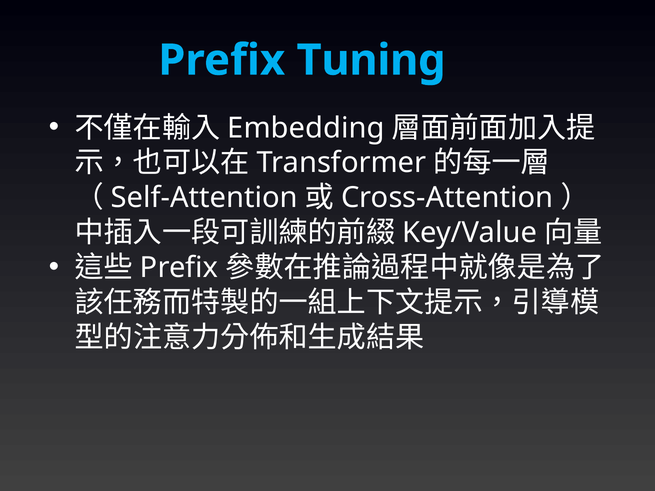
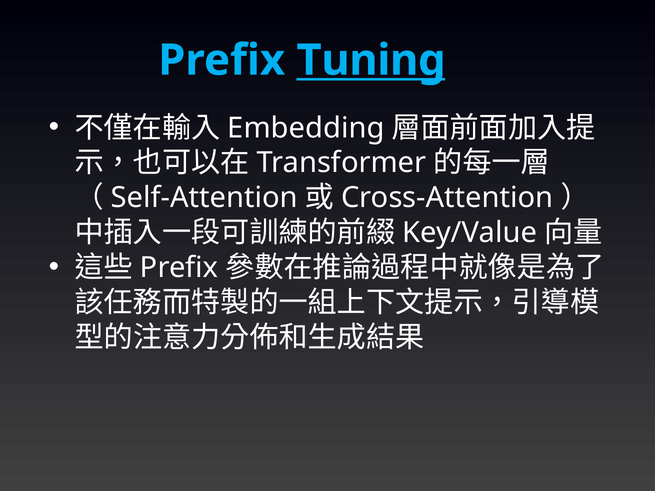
Tuning underline: none -> present
